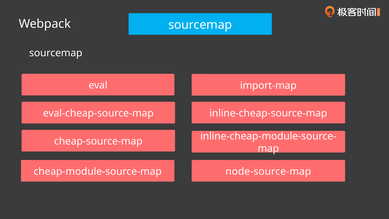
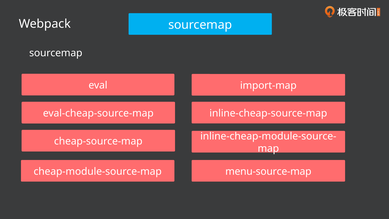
node-source-map: node-source-map -> menu-source-map
